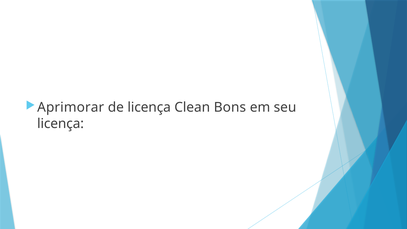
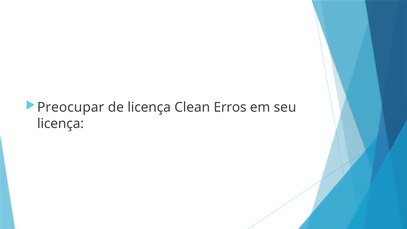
Aprimorar: Aprimorar -> Preocupar
Bons: Bons -> Erros
